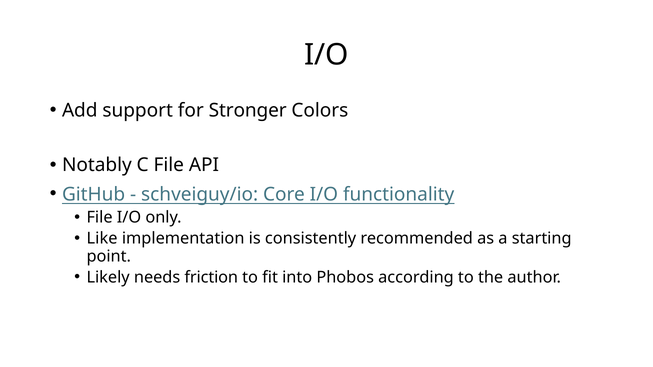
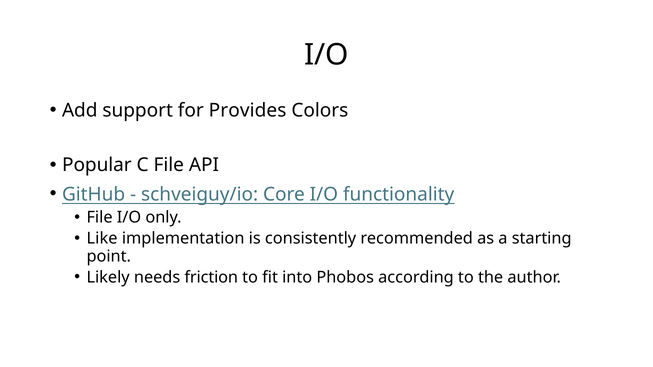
Stronger: Stronger -> Provides
Notably: Notably -> Popular
